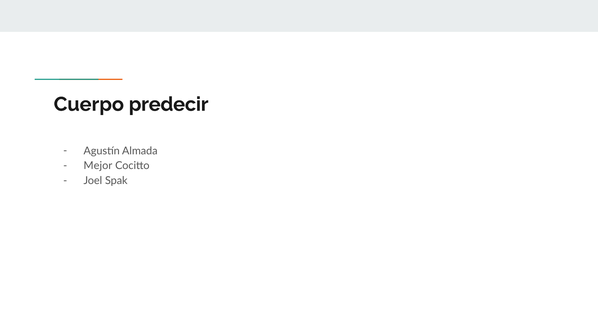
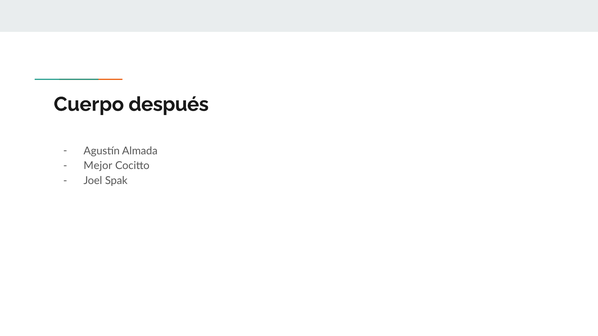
predecir: predecir -> después
